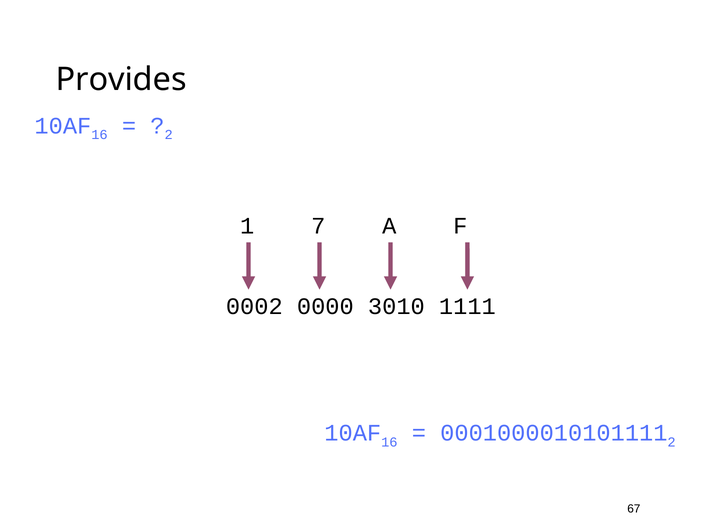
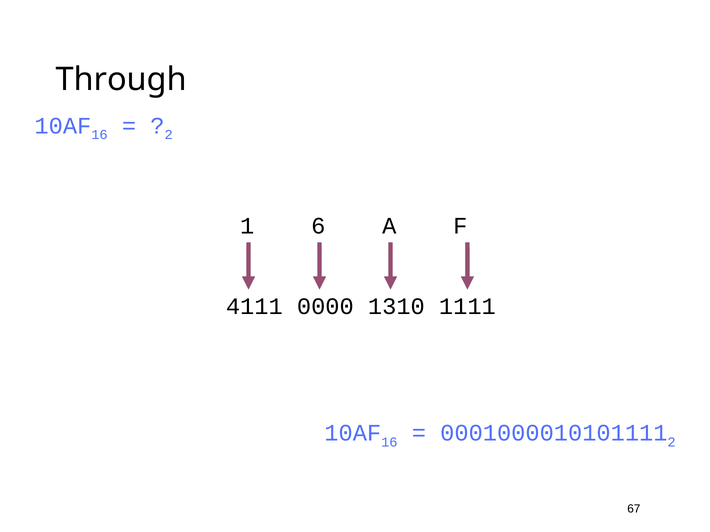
Provides: Provides -> Through
7: 7 -> 6
0002: 0002 -> 4111
3010: 3010 -> 1310
